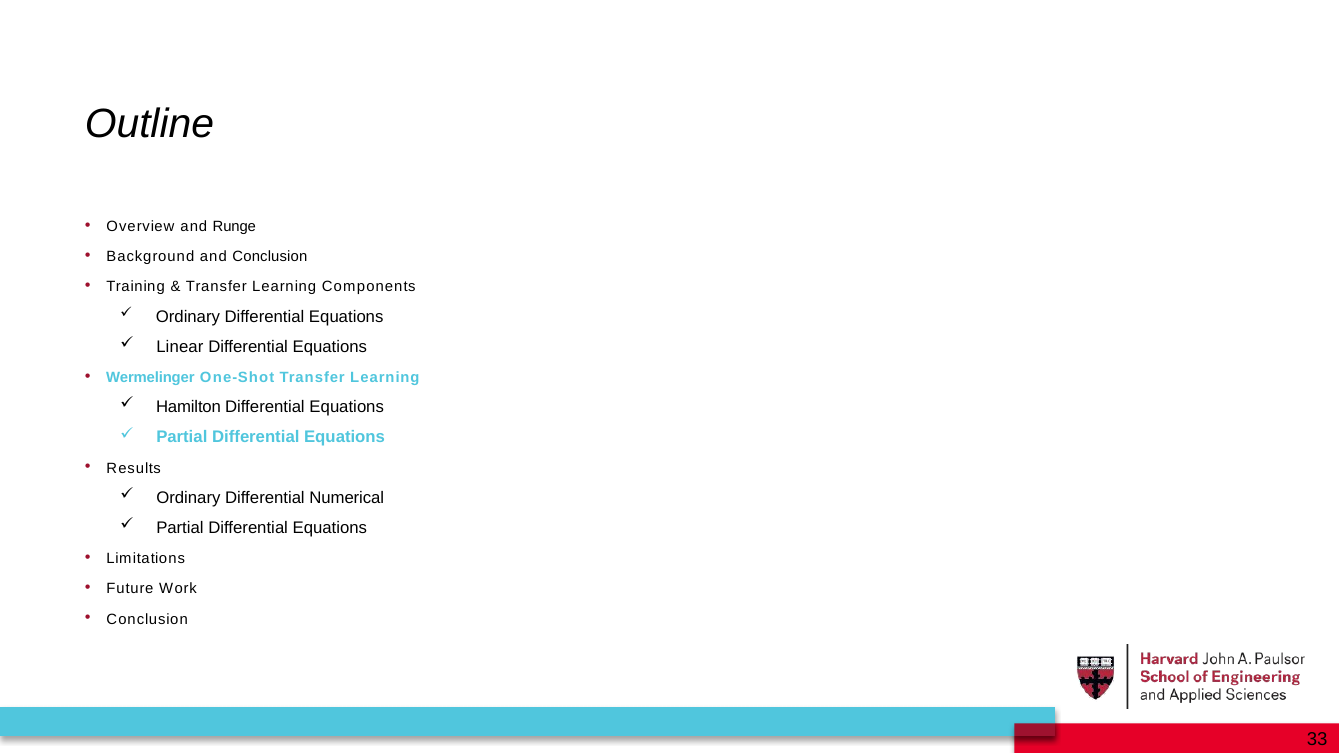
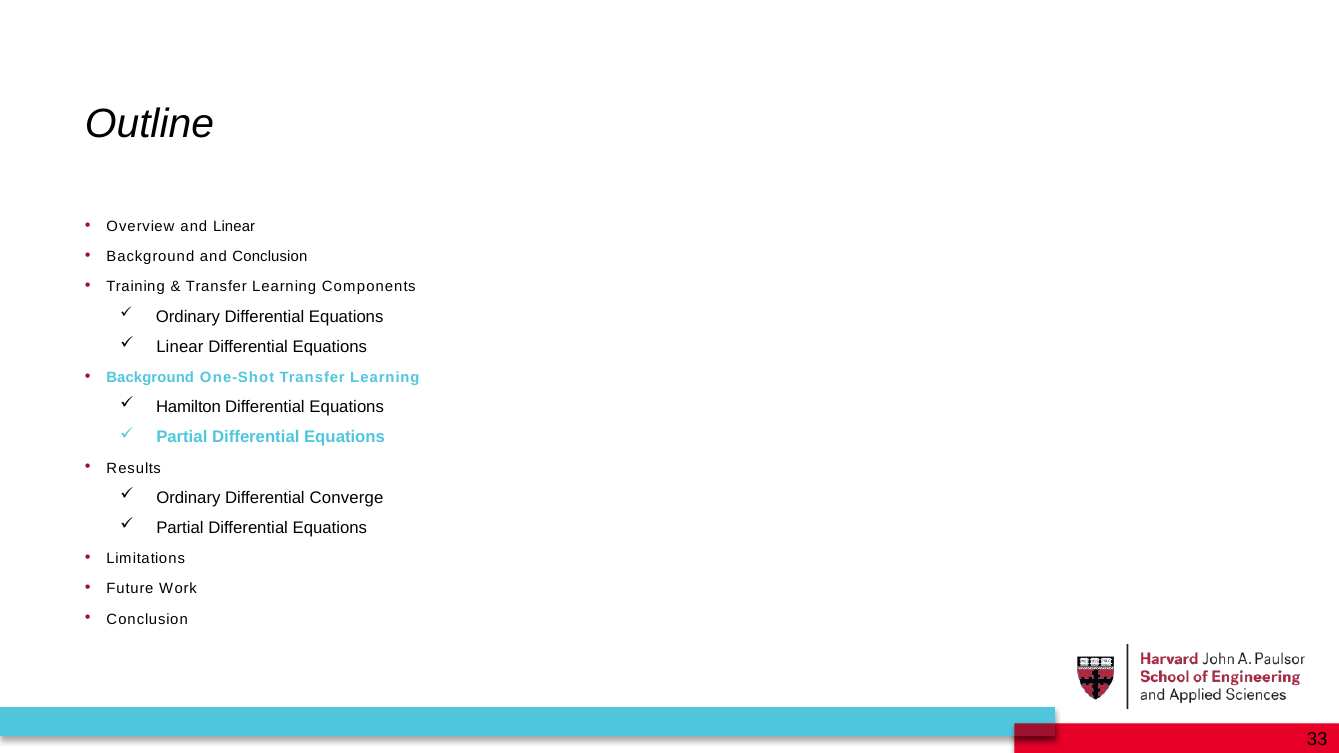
and Runge: Runge -> Linear
Wermelinger at (150, 378): Wermelinger -> Background
Numerical: Numerical -> Converge
